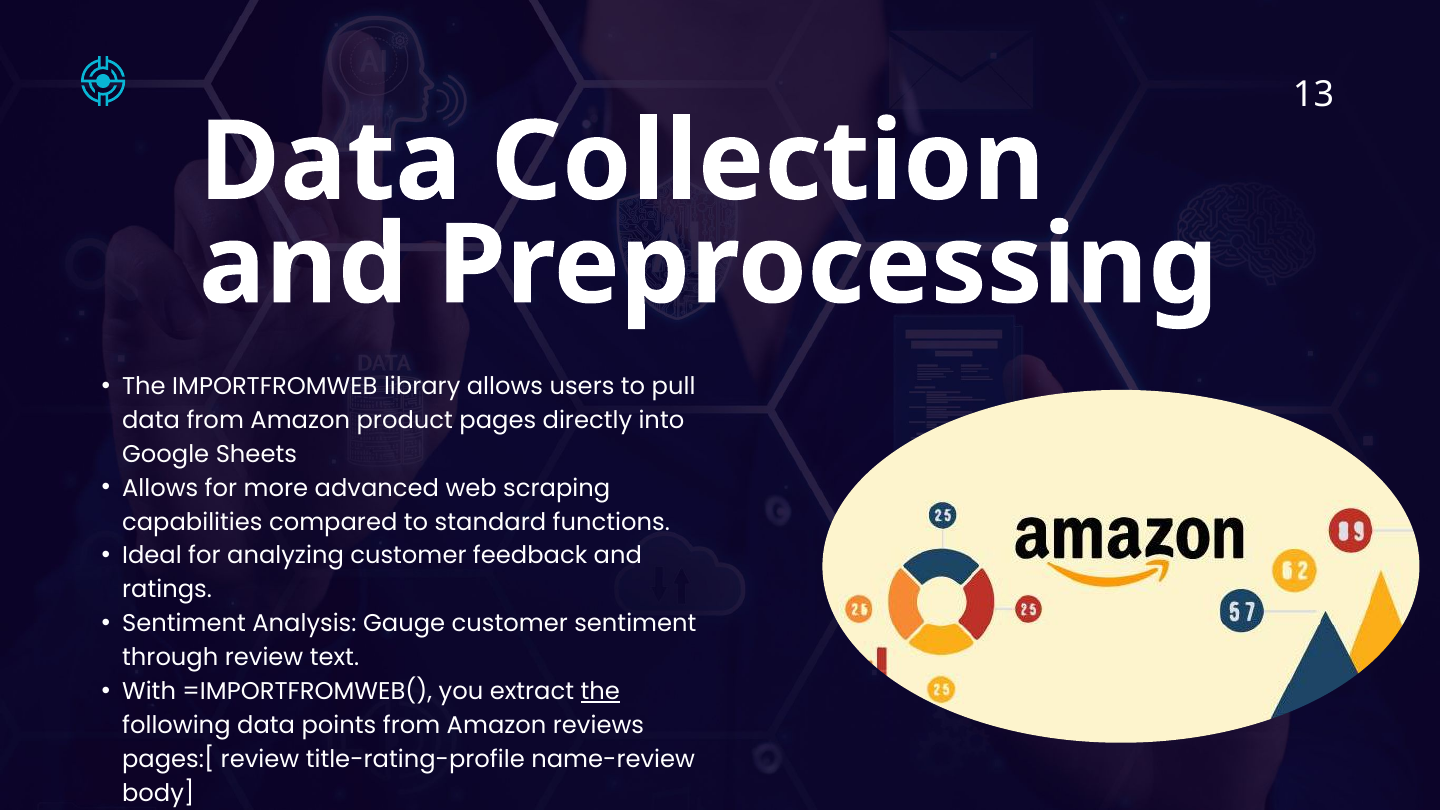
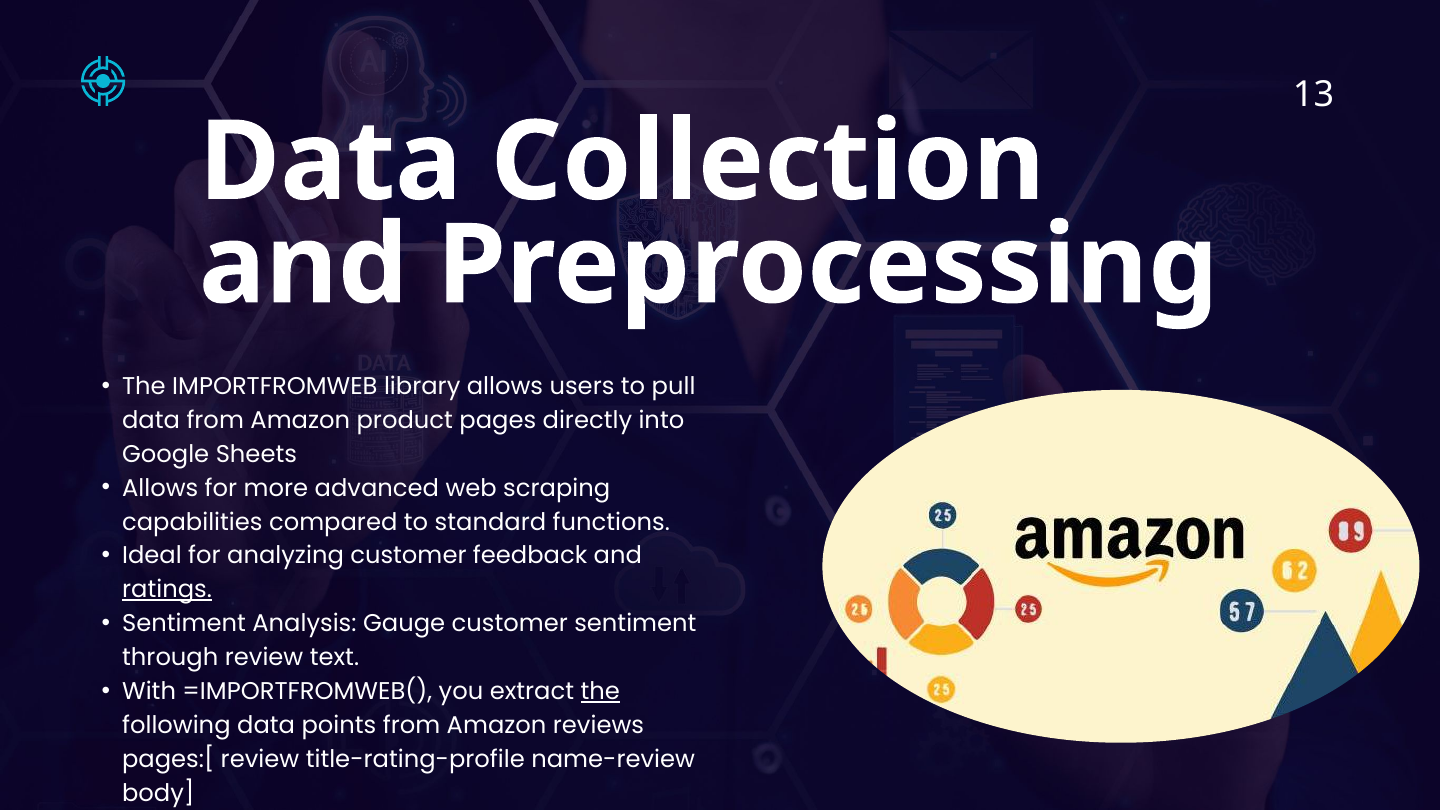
ratings underline: none -> present
